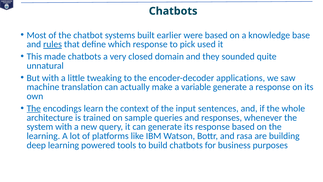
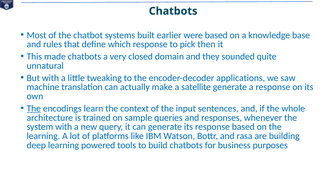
rules underline: present -> none
used: used -> then
variable: variable -> satellite
